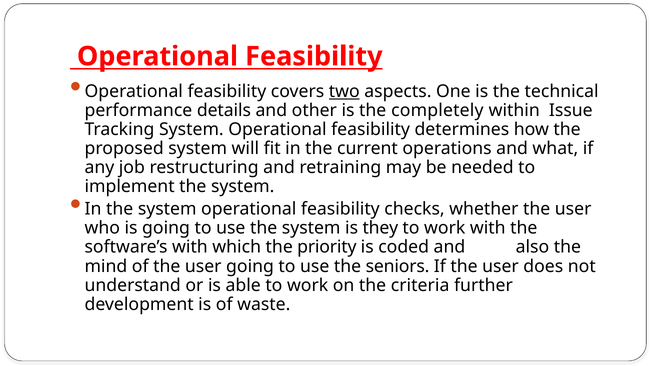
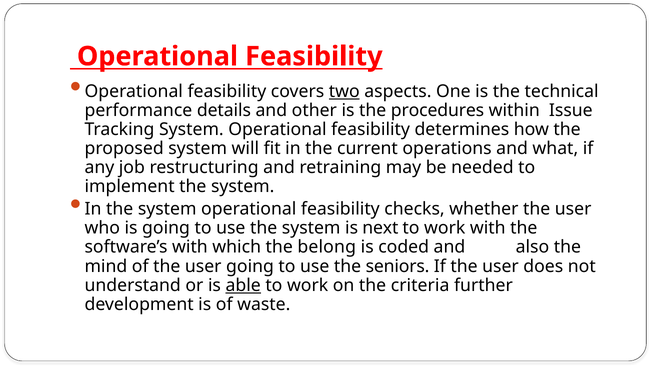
completely: completely -> procedures
they: they -> next
priority: priority -> belong
able underline: none -> present
